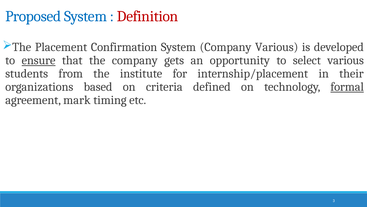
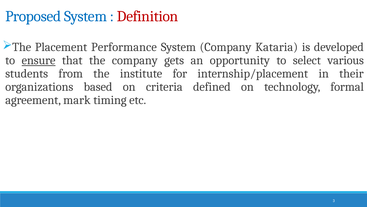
Confirmation: Confirmation -> Performance
Company Various: Various -> Kataria
formal underline: present -> none
